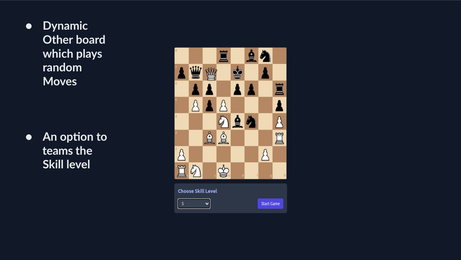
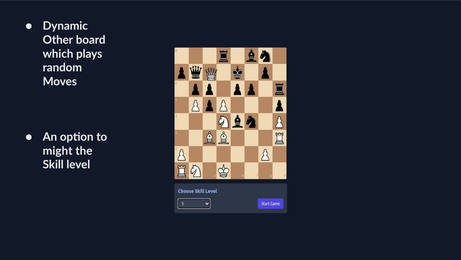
teams: teams -> might
